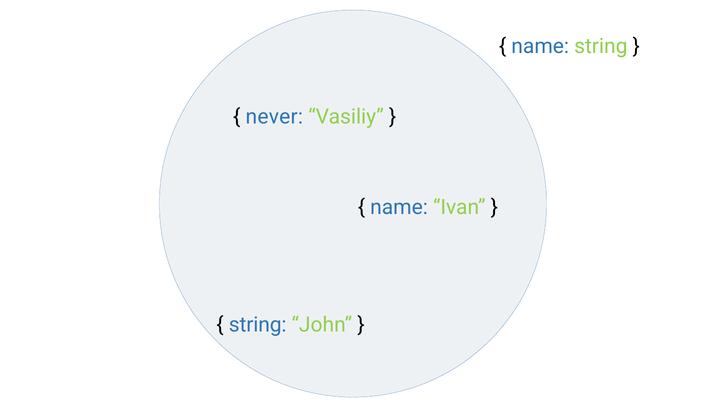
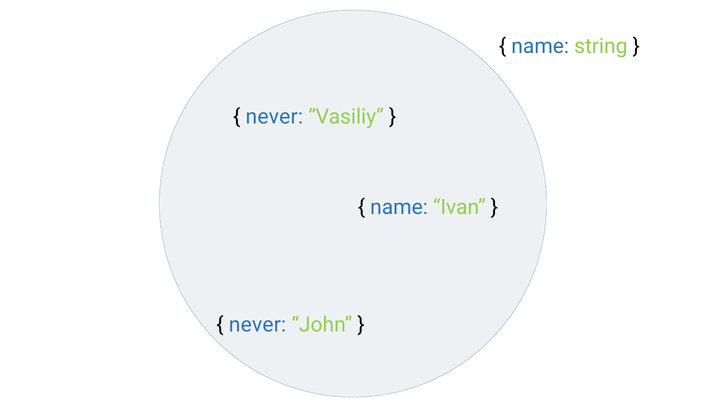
string at (258, 325): string -> never
